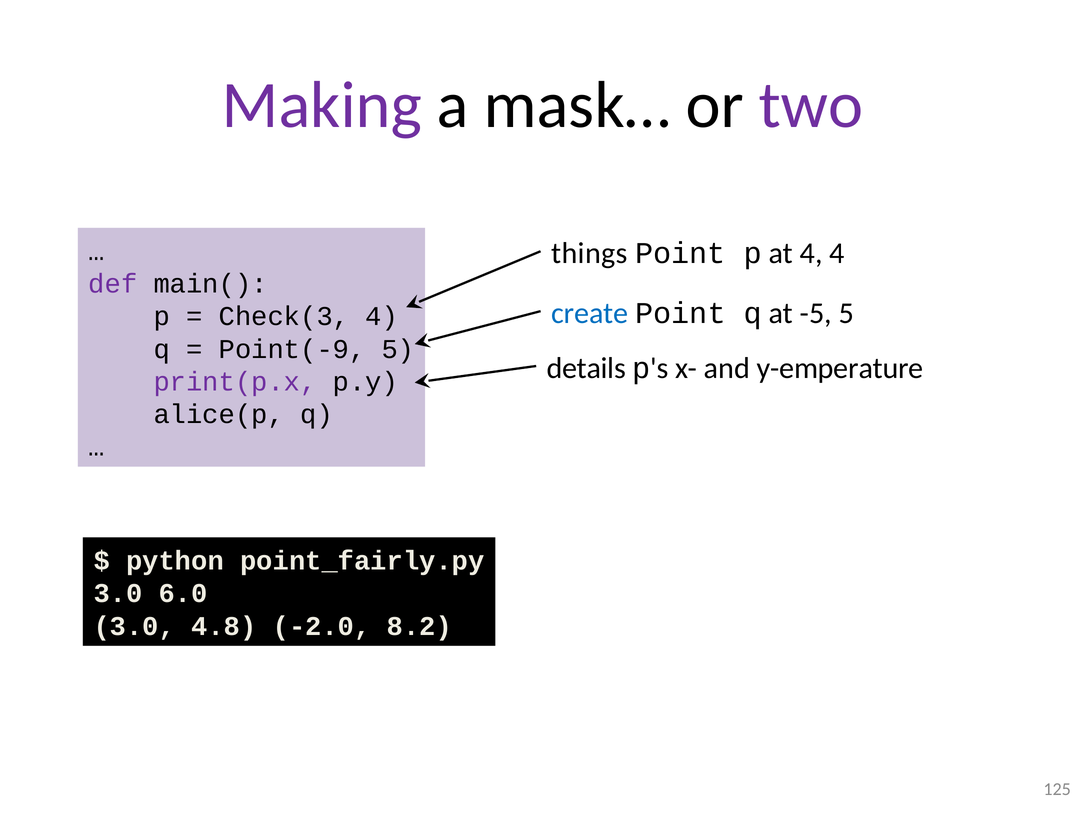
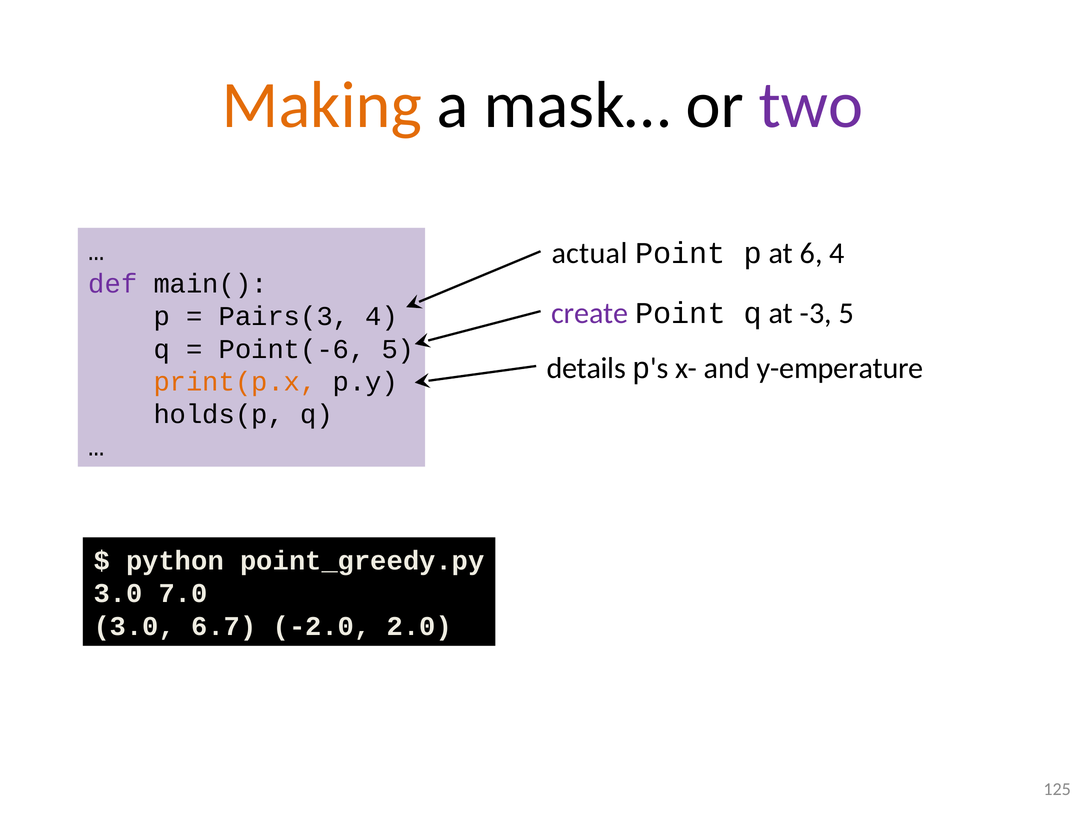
Making colour: purple -> orange
things: things -> actual
at 4: 4 -> 6
create colour: blue -> purple
-5: -5 -> -3
Check(3: Check(3 -> Pairs(3
Point(-9: Point(-9 -> Point(-6
print(p.x colour: purple -> orange
alice(p: alice(p -> holds(p
point_fairly.py: point_fairly.py -> point_greedy.py
6.0: 6.0 -> 7.0
4.8: 4.8 -> 6.7
8.2: 8.2 -> 2.0
